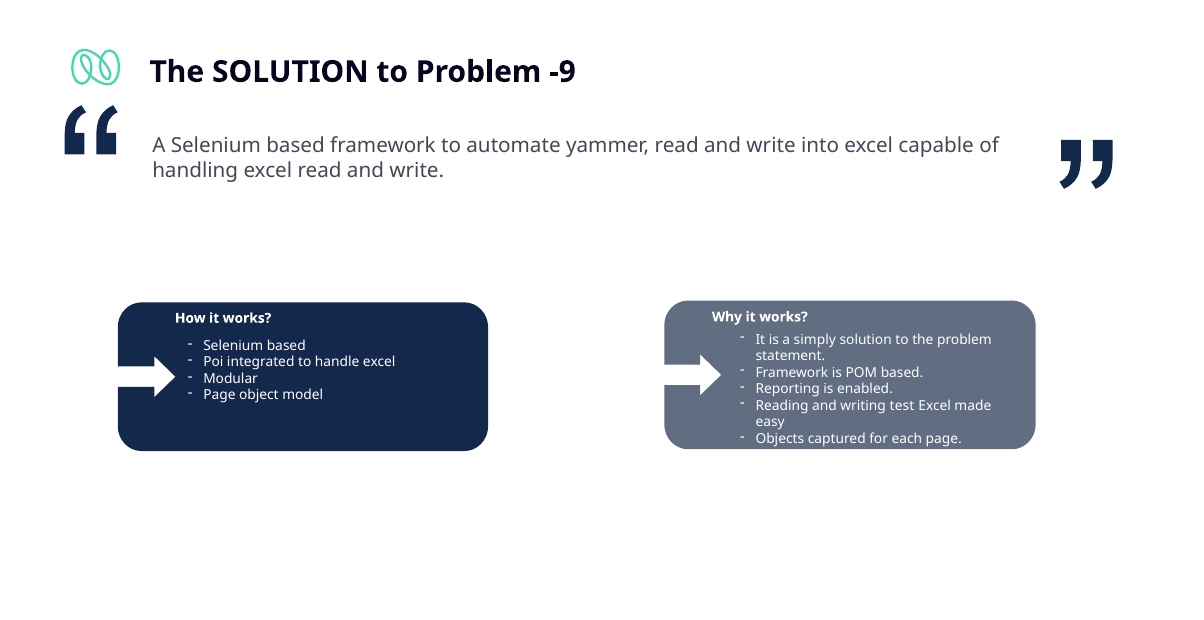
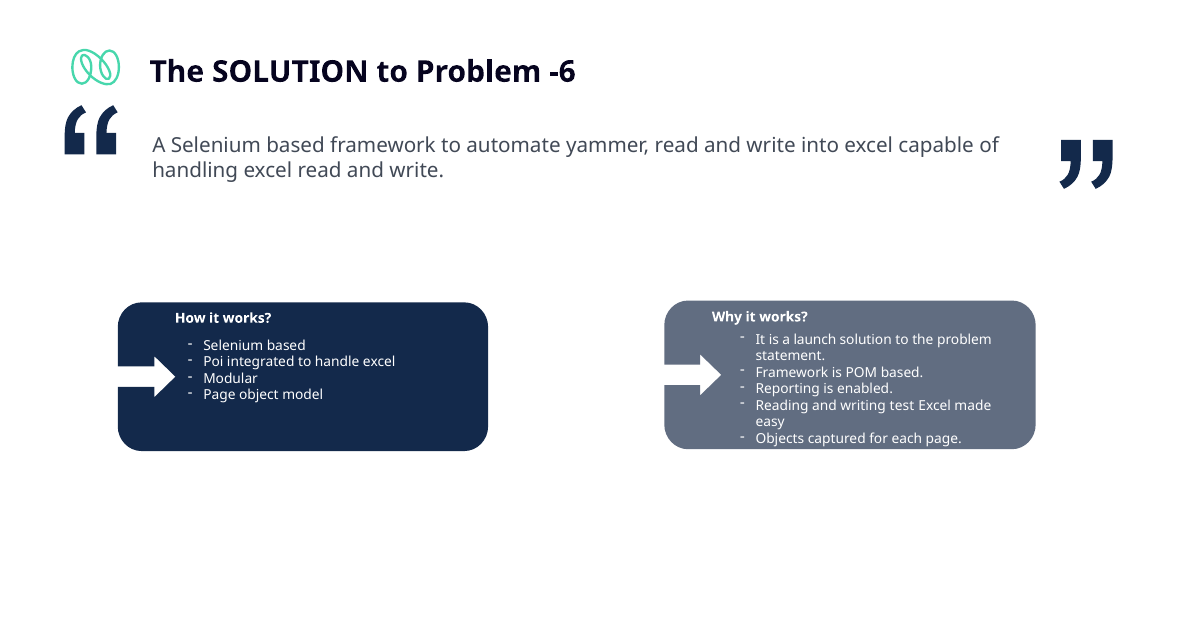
-9: -9 -> -6
simply: simply -> launch
